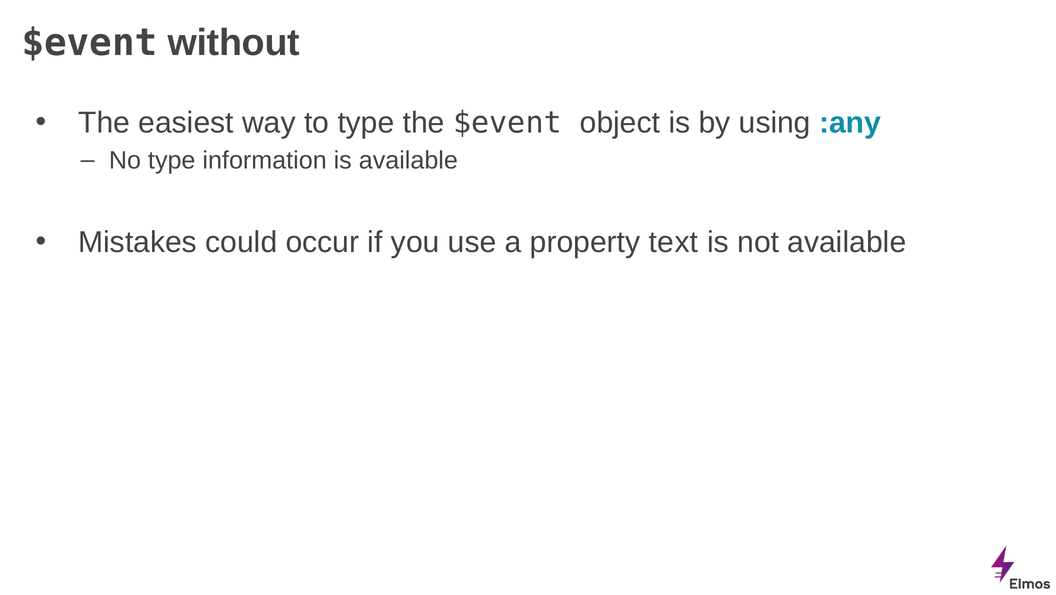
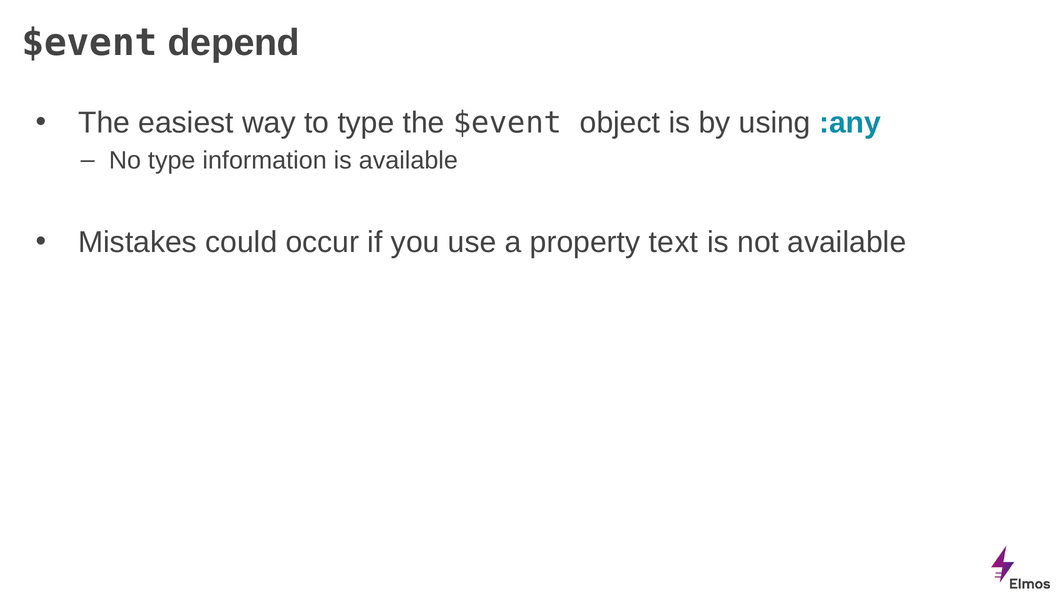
without: without -> depend
